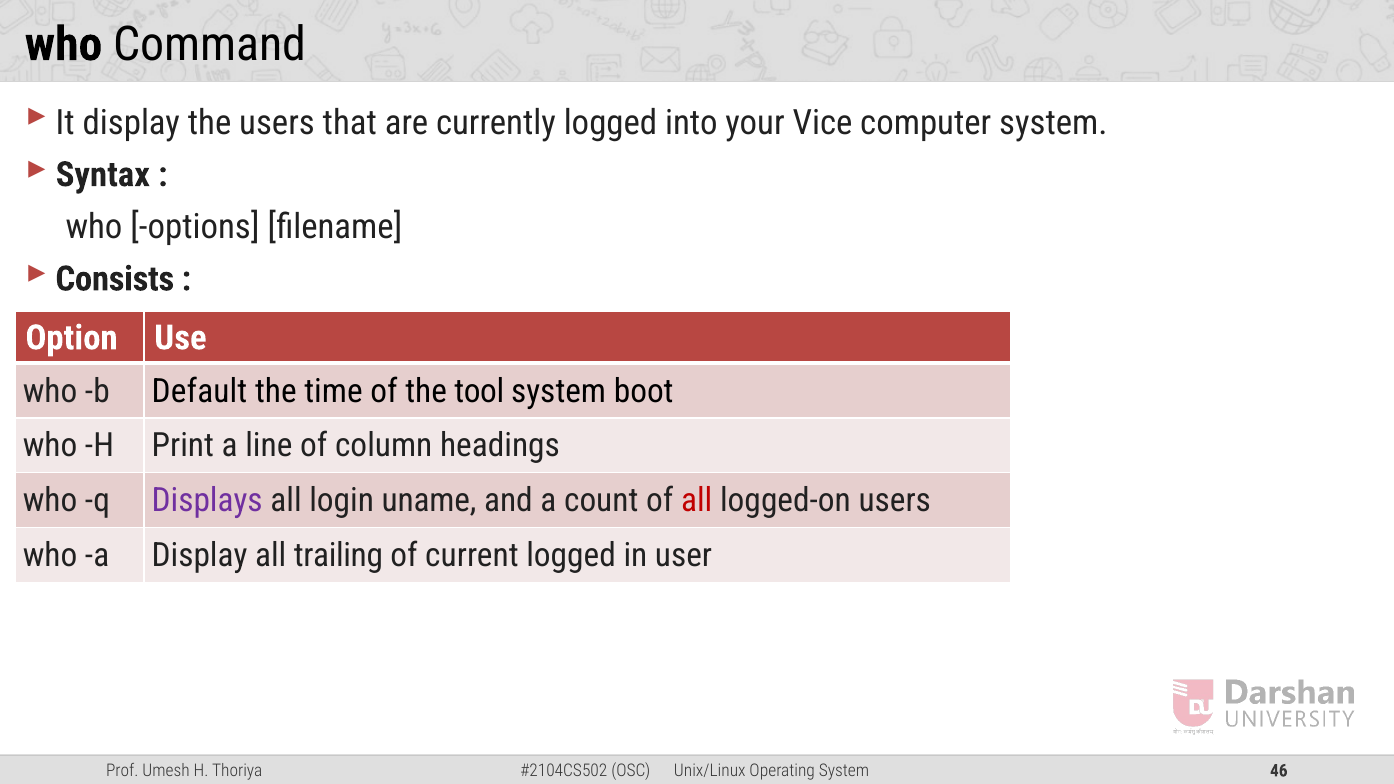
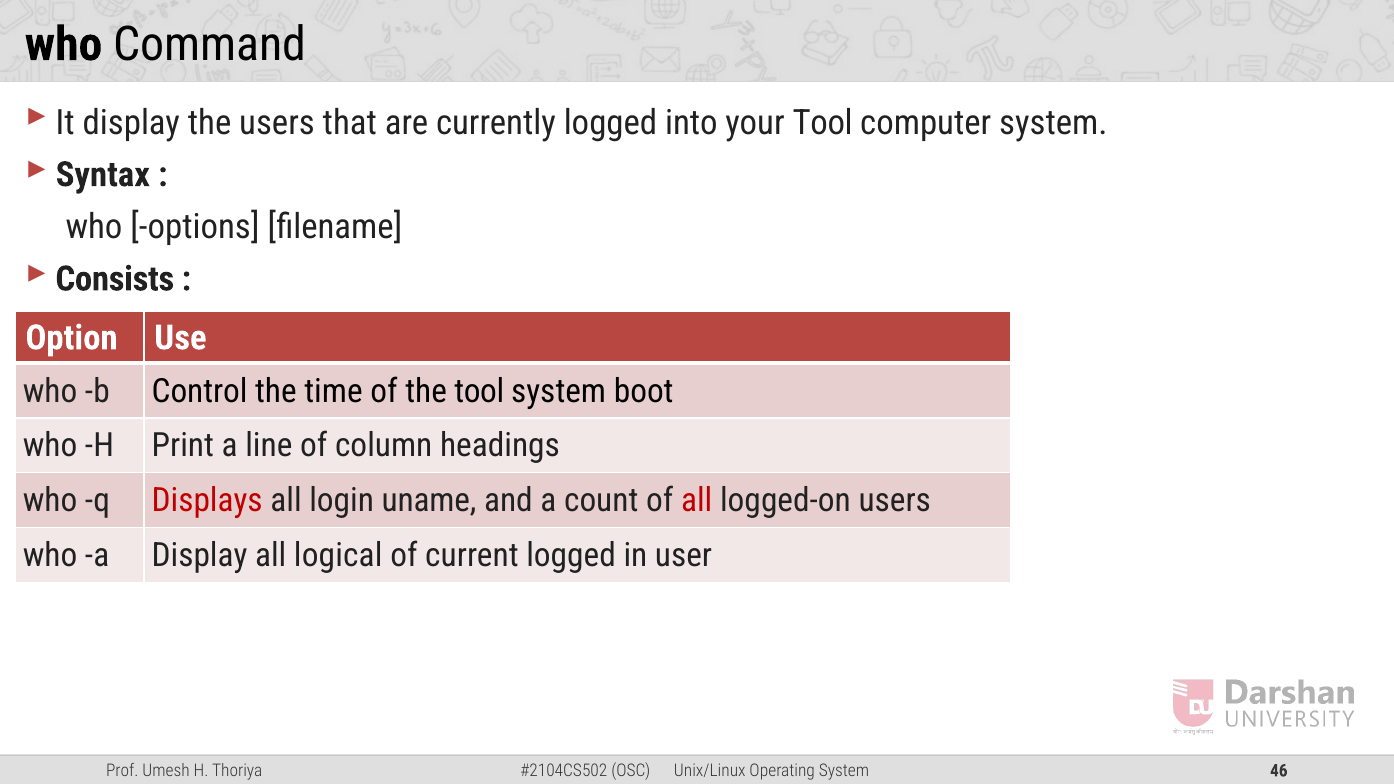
your Vice: Vice -> Tool
Default: Default -> Control
Displays colour: purple -> red
trailing: trailing -> logical
